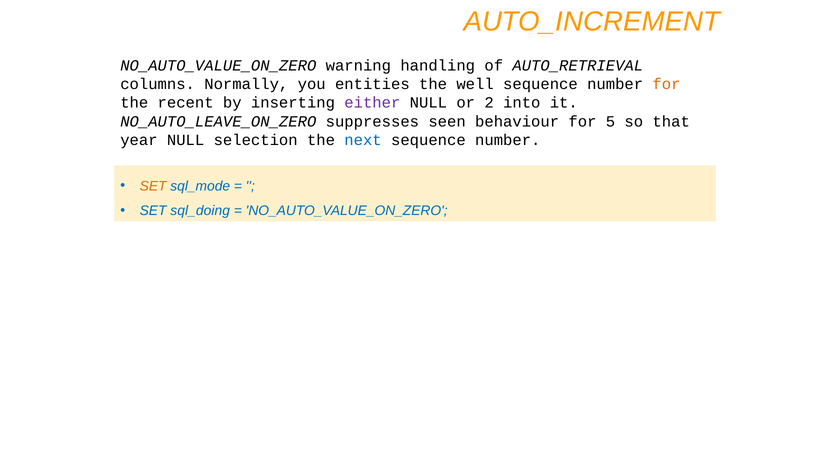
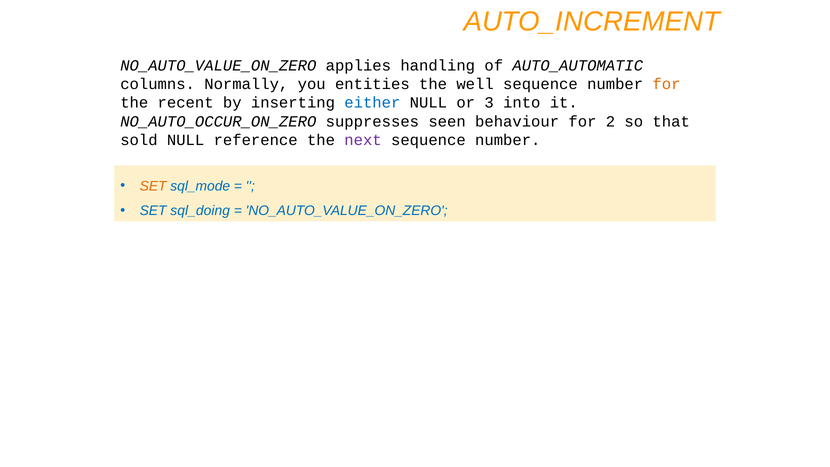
warning: warning -> applies
AUTO_RETRIEVAL: AUTO_RETRIEVAL -> AUTO_AUTOMATIC
either colour: purple -> blue
2: 2 -> 3
NO_AUTO_LEAVE_ON_ZERO: NO_AUTO_LEAVE_ON_ZERO -> NO_AUTO_OCCUR_ON_ZERO
5: 5 -> 2
year: year -> sold
selection: selection -> reference
next colour: blue -> purple
